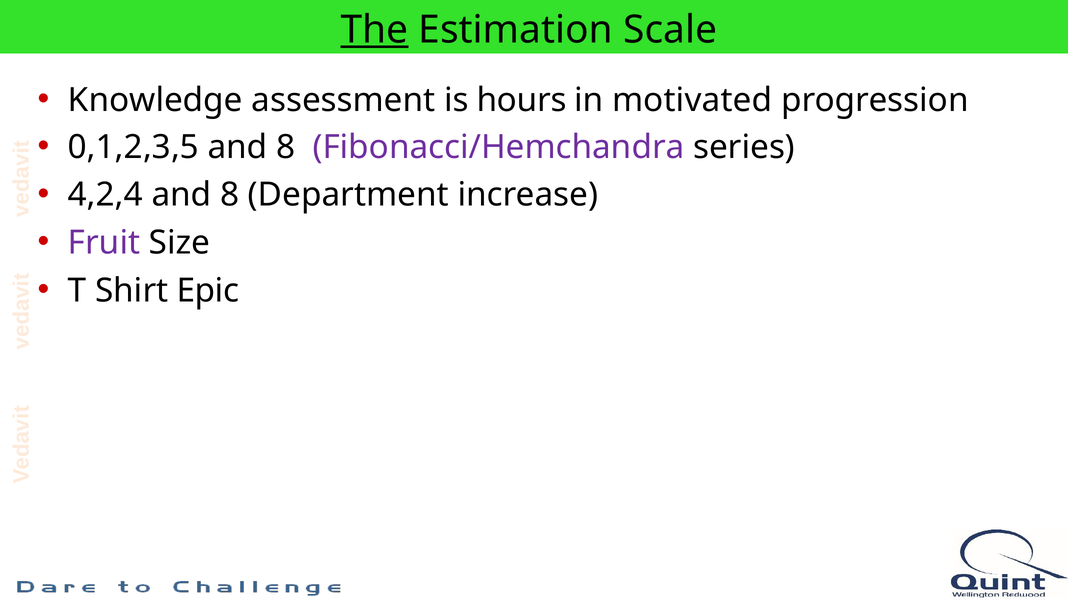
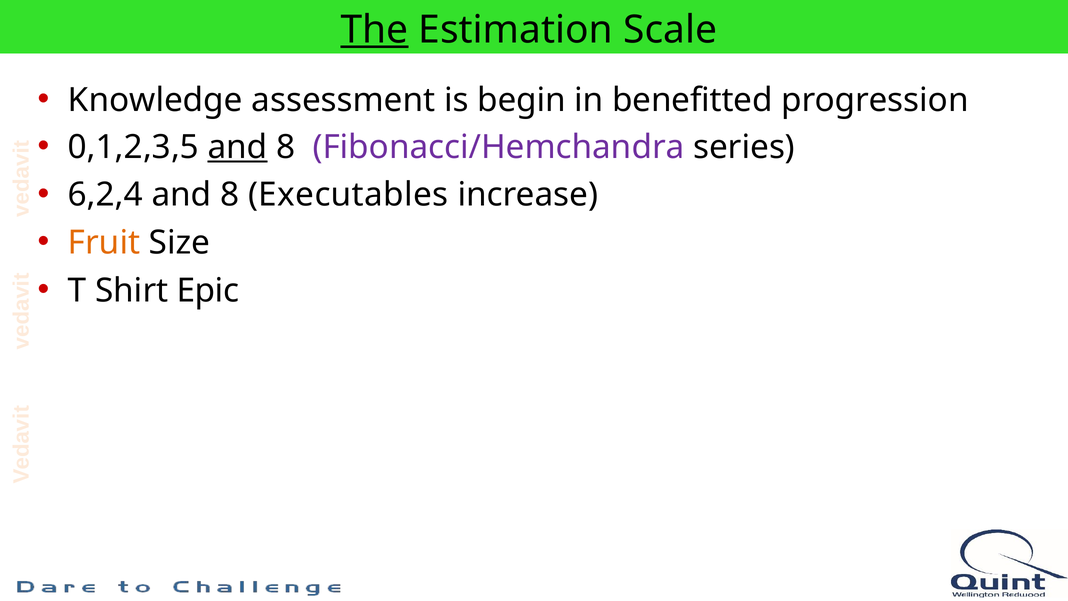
hours: hours -> begin
motivated: motivated -> benefitted
and at (238, 147) underline: none -> present
4,2,4: 4,2,4 -> 6,2,4
Department: Department -> Executables
Fruit colour: purple -> orange
